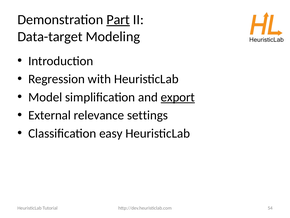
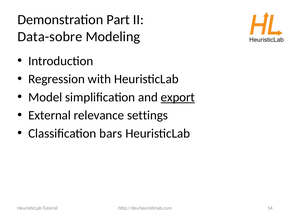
Part underline: present -> none
Data-target: Data-target -> Data-sobre
easy: easy -> bars
